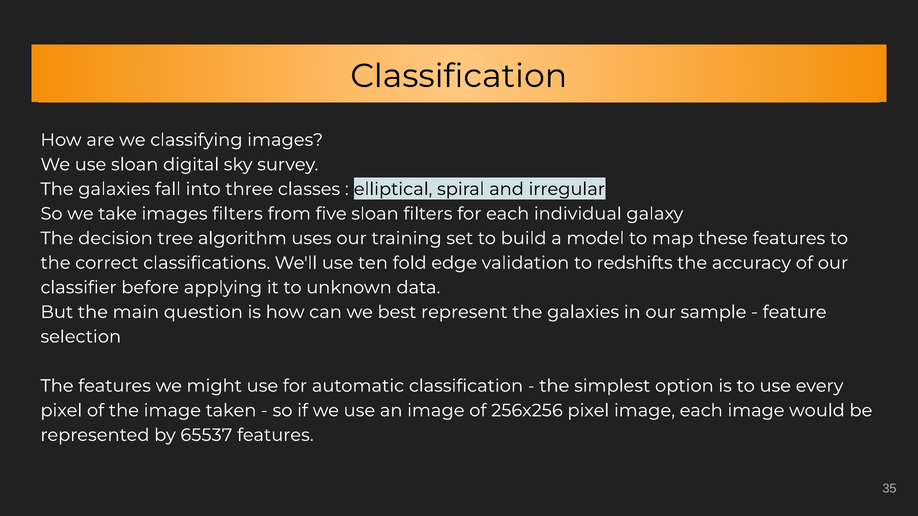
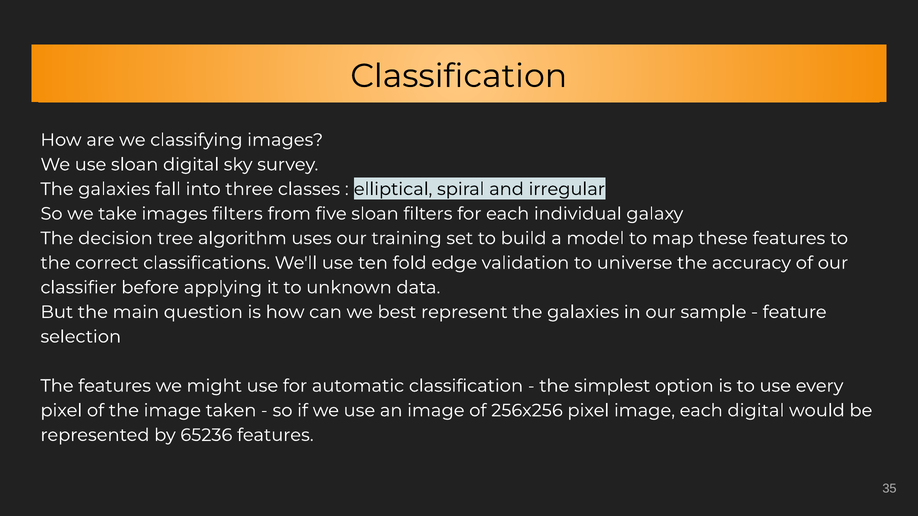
redshifts: redshifts -> universe
each image: image -> digital
65537: 65537 -> 65236
